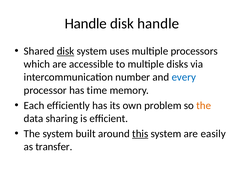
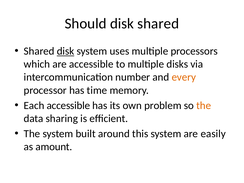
Handle at (86, 24): Handle -> Should
disk handle: handle -> shared
every colour: blue -> orange
Each efficiently: efficiently -> accessible
this underline: present -> none
transfer: transfer -> amount
